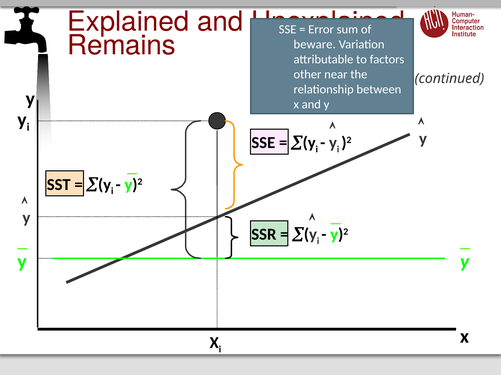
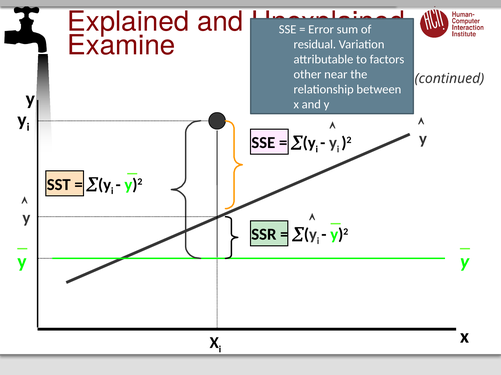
Remains: Remains -> Examine
beware: beware -> residual
